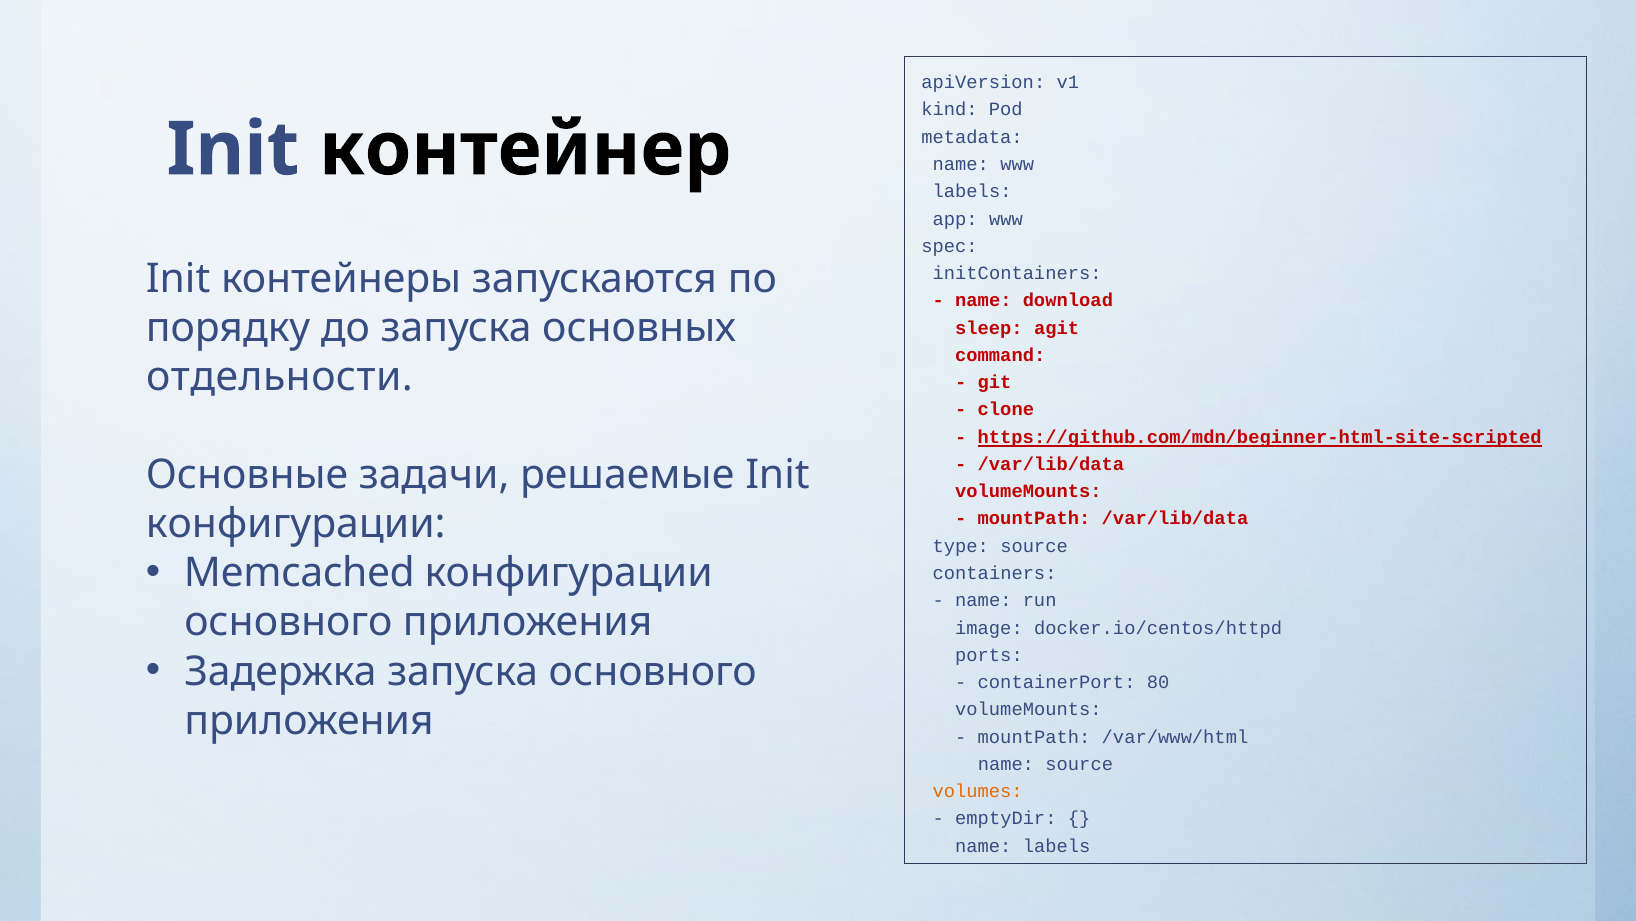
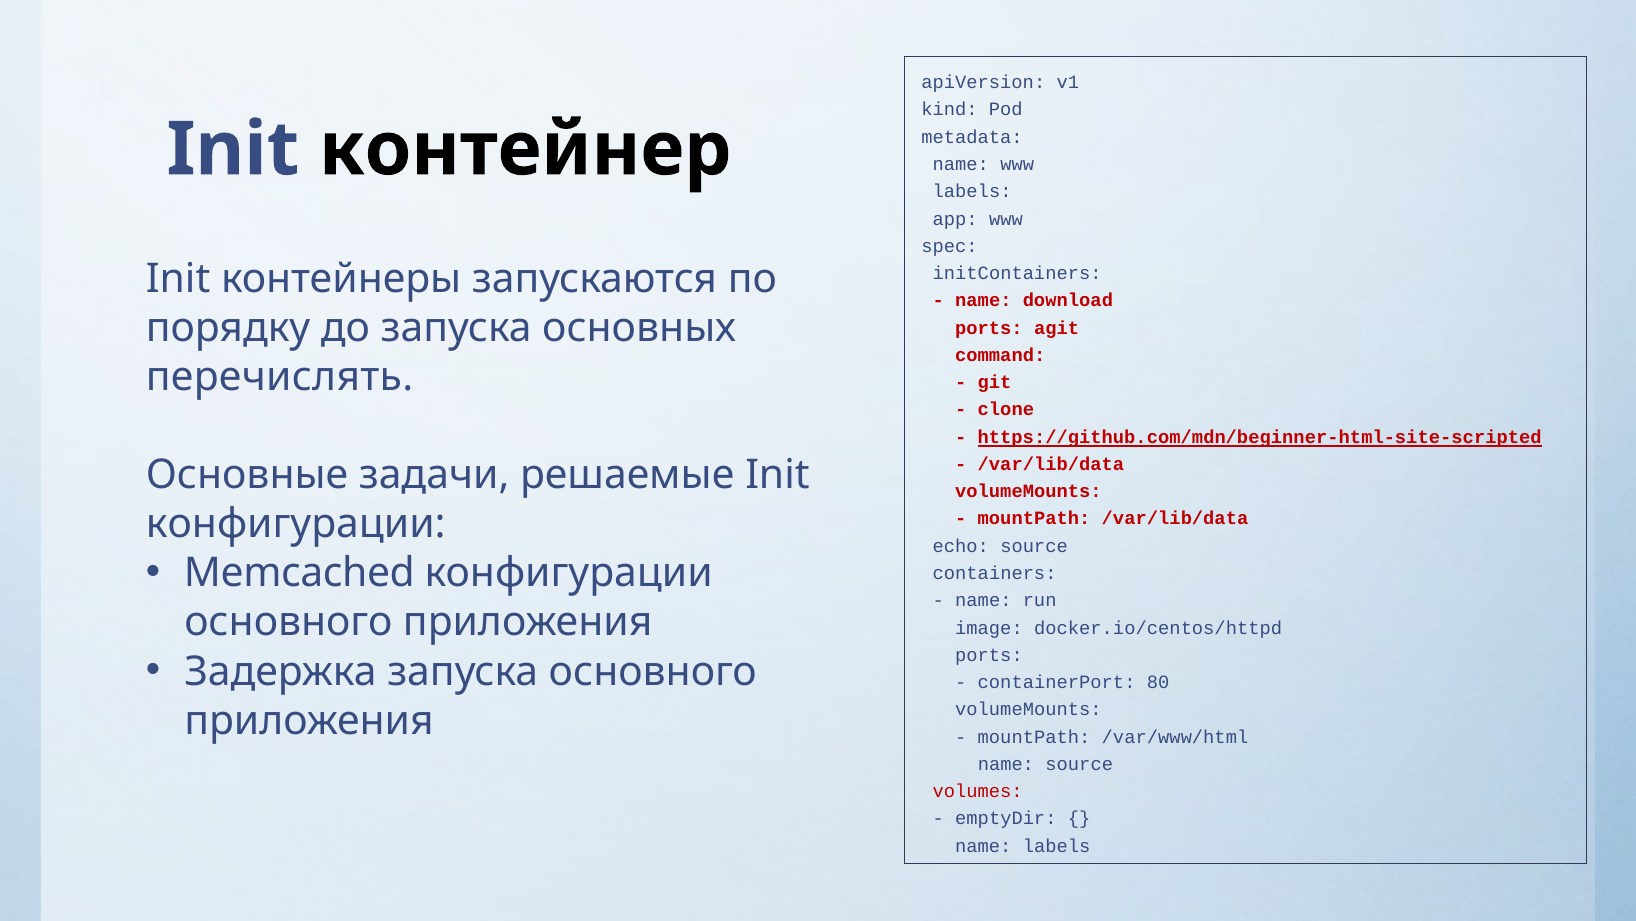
sleep at (989, 328): sleep -> ports
отдельности: отдельности -> перечислять
type: type -> echo
volumes colour: orange -> red
